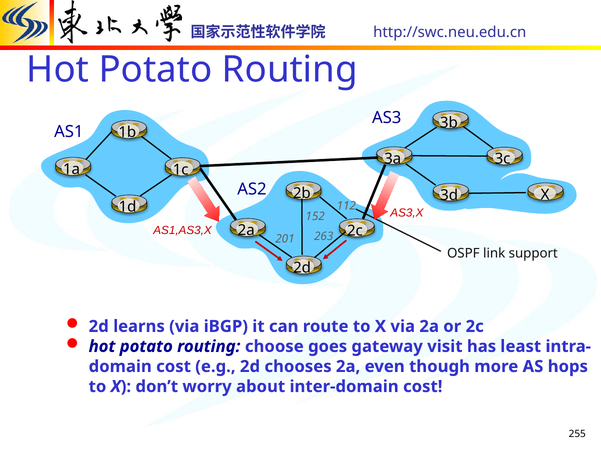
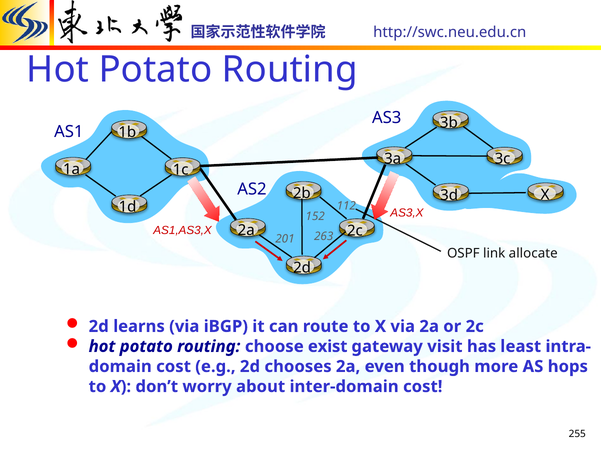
support: support -> allocate
goes: goes -> exist
